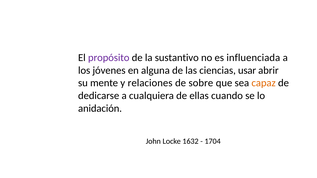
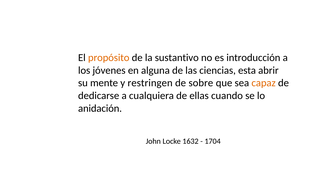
propósito colour: purple -> orange
influenciada: influenciada -> introducción
usar: usar -> esta
relaciones: relaciones -> restringen
